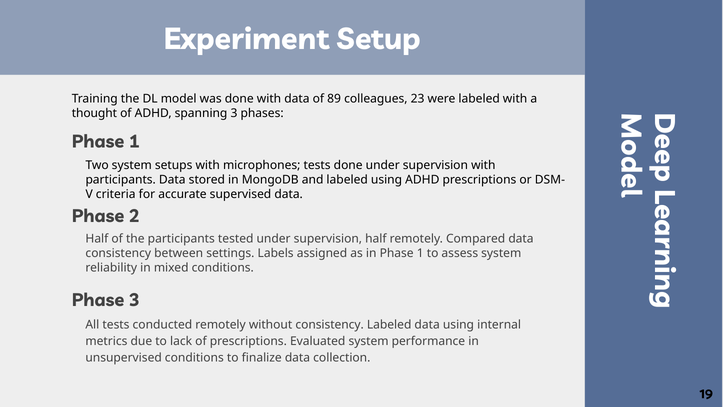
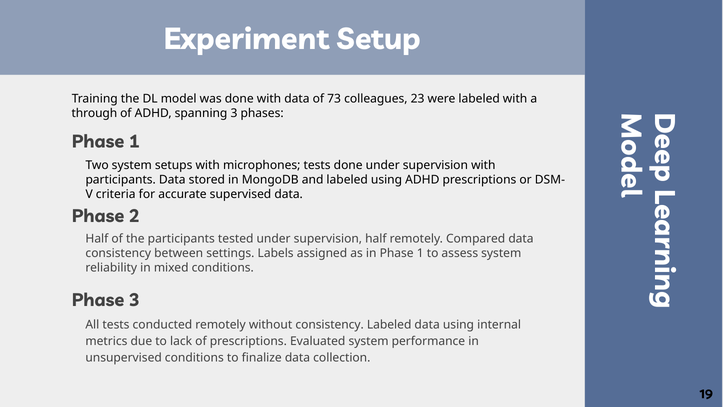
89: 89 -> 73
thought: thought -> through
